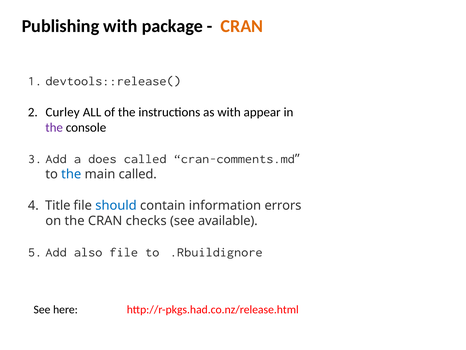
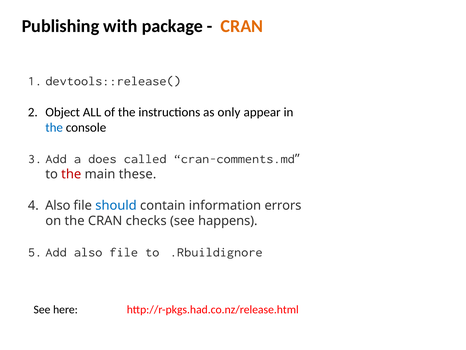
Curley: Curley -> Object
as with: with -> only
the at (54, 127) colour: purple -> blue
the at (71, 174) colour: blue -> red
main called: called -> these
Title at (58, 205): Title -> Also
available: available -> happens
